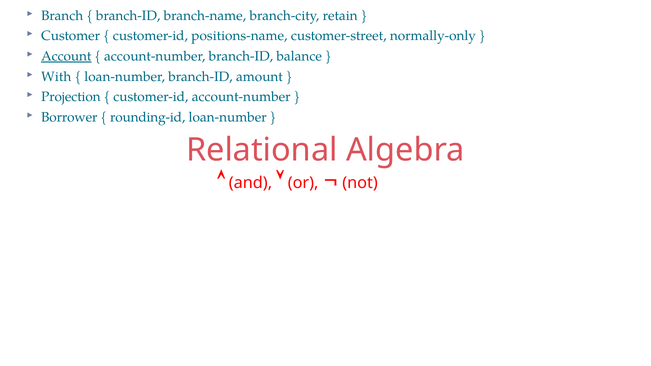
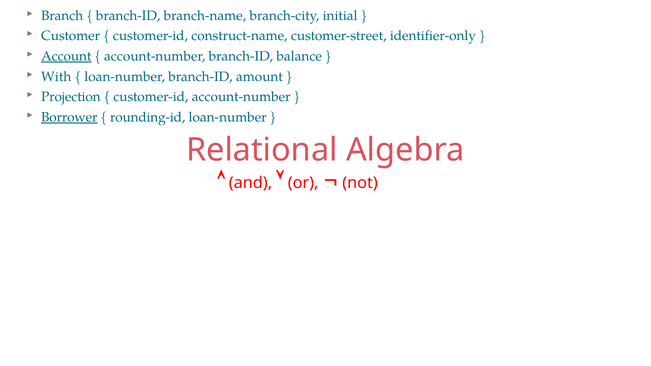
retain: retain -> initial
positions-name: positions-name -> construct-name
normally-only: normally-only -> identifier-only
Borrower underline: none -> present
